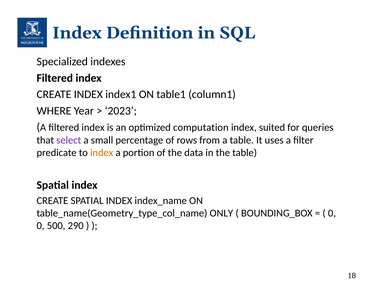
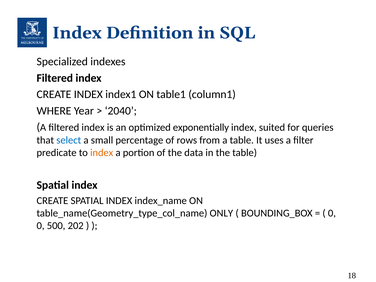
2023: 2023 -> 2040
computation: computation -> exponentially
select colour: purple -> blue
290: 290 -> 202
